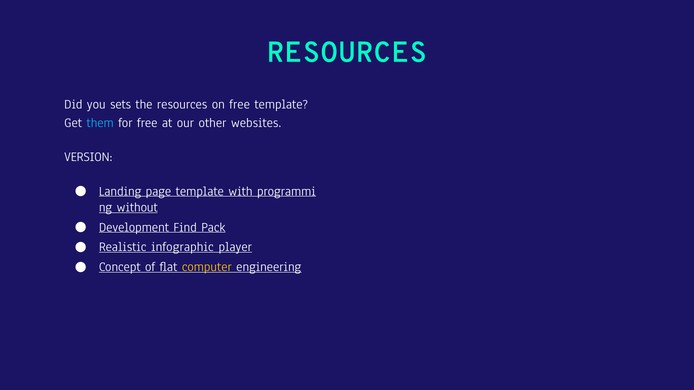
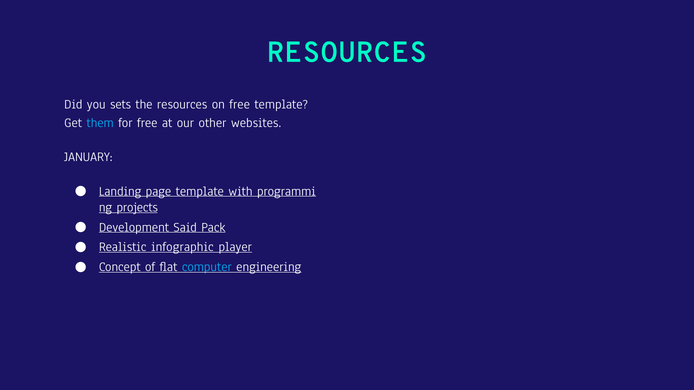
VERSION: VERSION -> JANUARY
without: without -> projects
Find: Find -> Said
computer colour: yellow -> light blue
